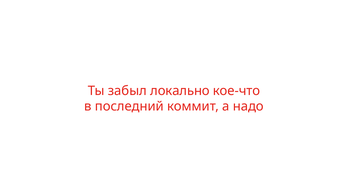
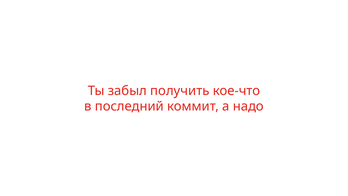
локально: локально -> получить
